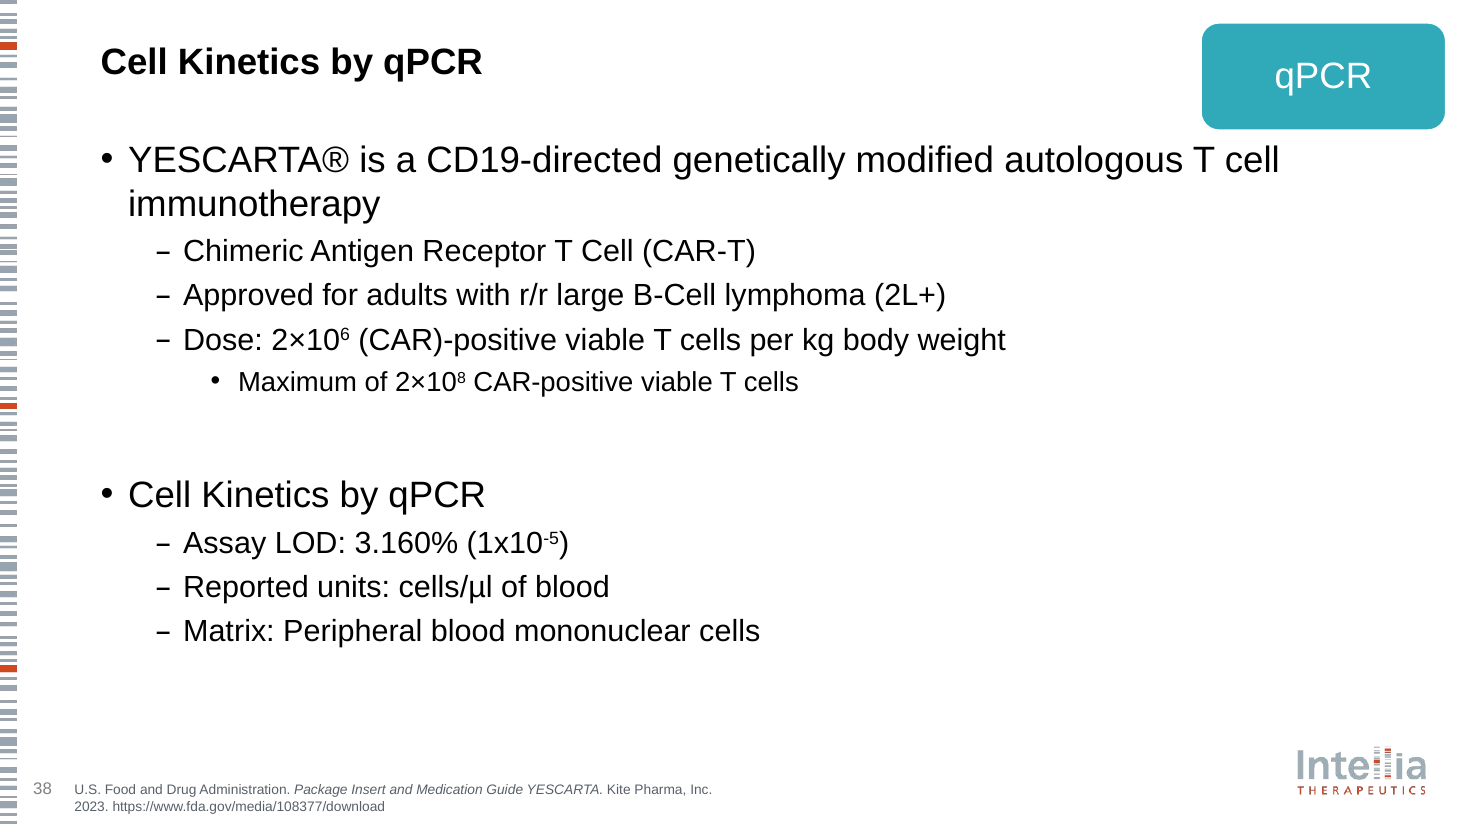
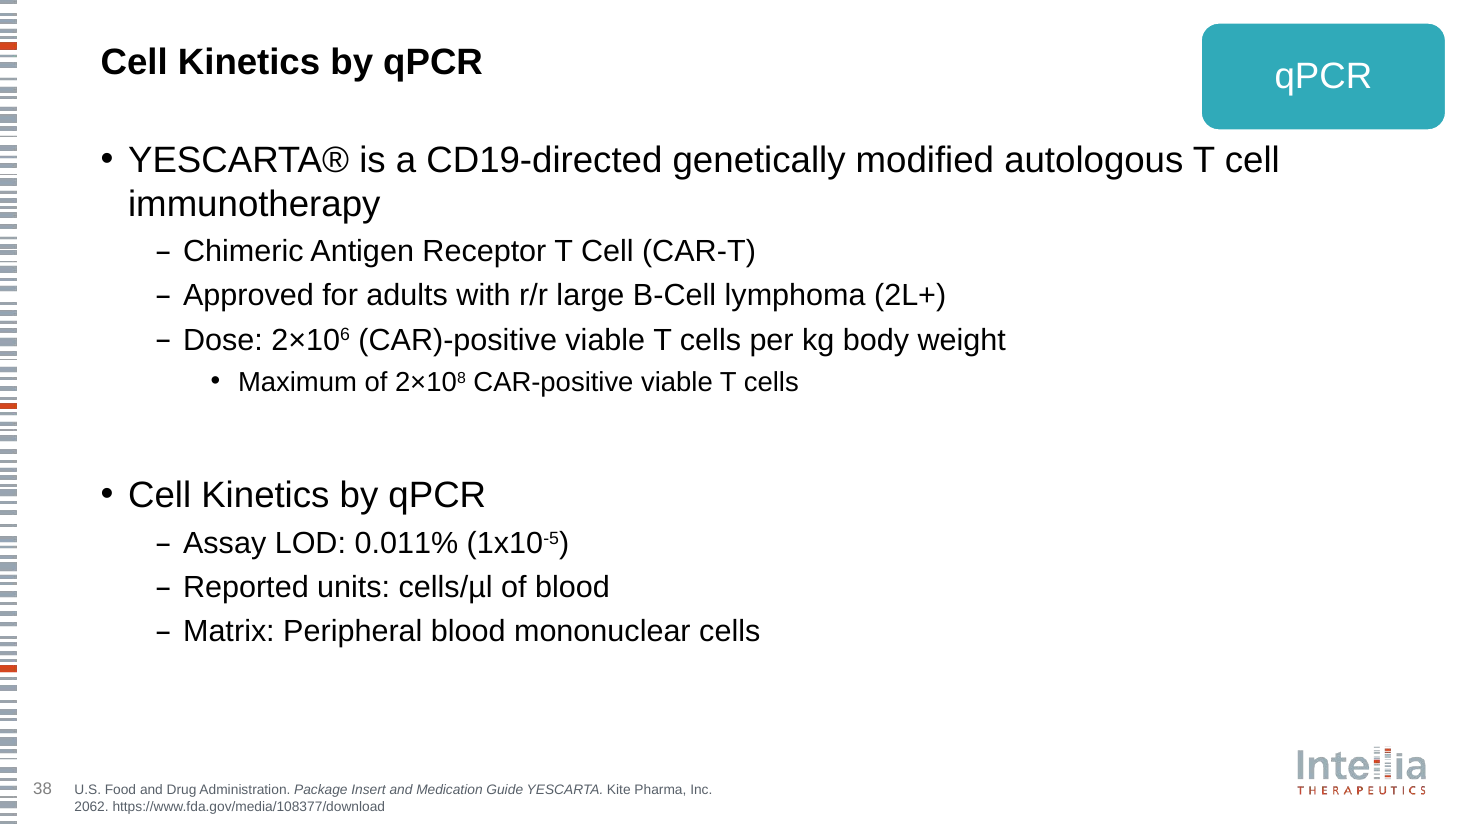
3.160%: 3.160% -> 0.011%
2023: 2023 -> 2062
